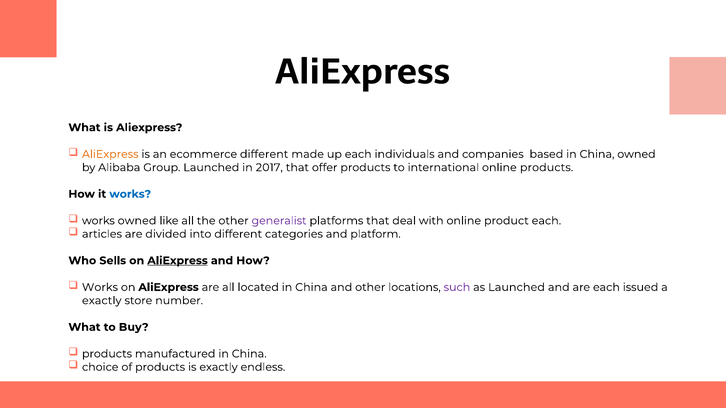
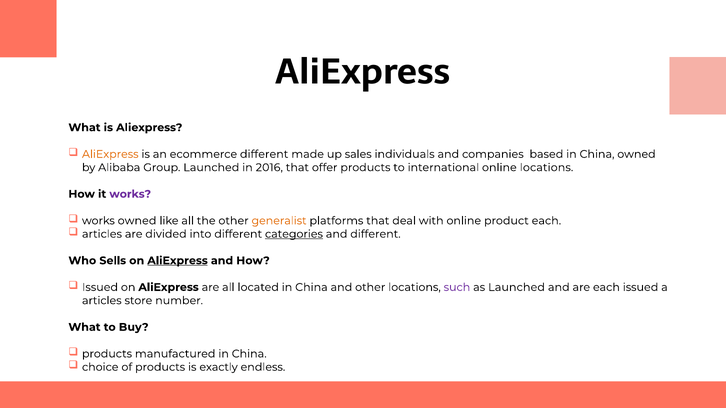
up each: each -> sales
2017: 2017 -> 2016
online products: products -> locations
works at (130, 194) colour: blue -> purple
generalist colour: purple -> orange
categories underline: none -> present
and platform: platform -> different
Works at (100, 288): Works -> Issued
exactly at (102, 301): exactly -> articles
